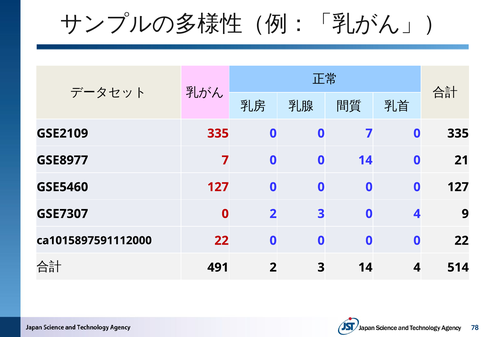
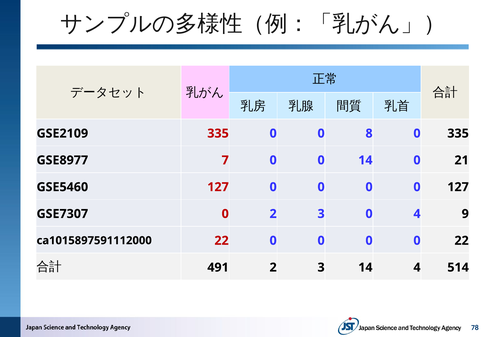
0 7: 7 -> 8
